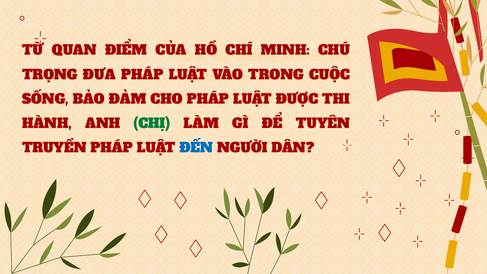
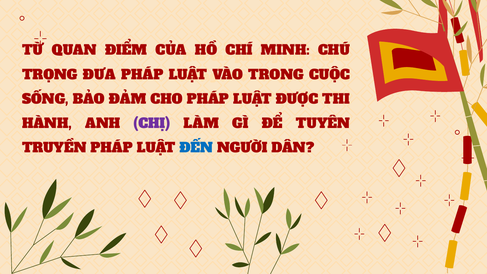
CHỊ colour: green -> purple
